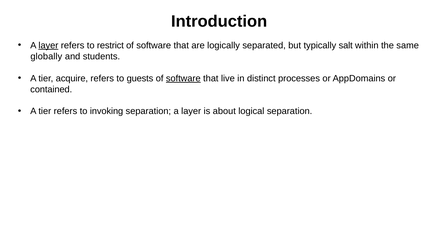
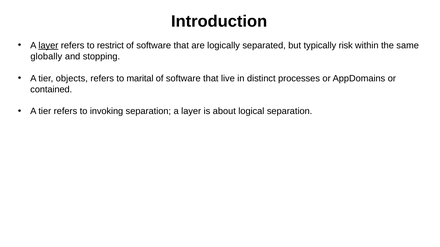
salt: salt -> risk
students: students -> stopping
acquire: acquire -> objects
guests: guests -> marital
software at (183, 78) underline: present -> none
